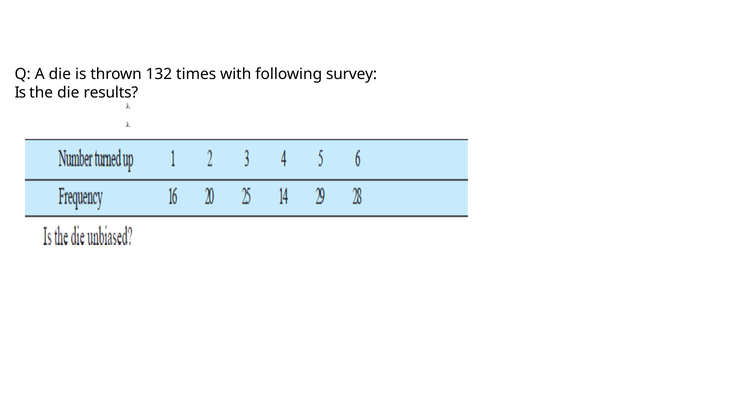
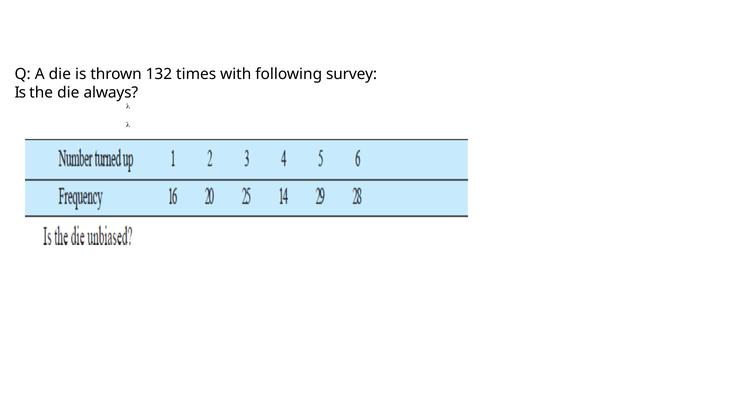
results: results -> always
